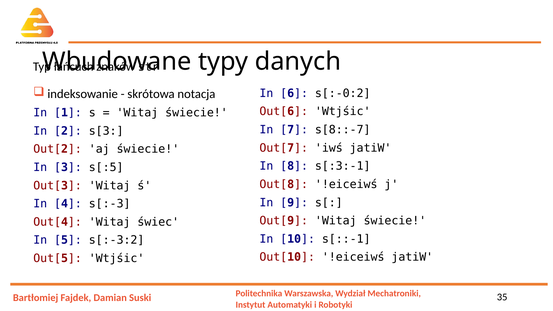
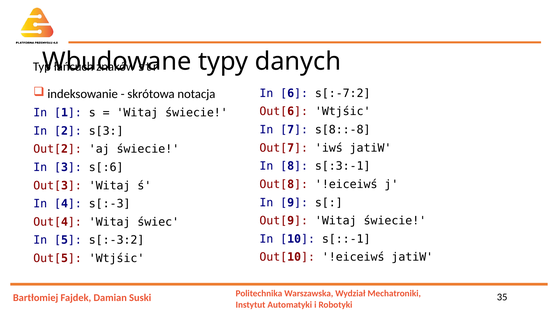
s[:-0:2: s[:-0:2 -> s[:-7:2
s[8::-7: s[8::-7 -> s[8::-8
s[:5: s[:5 -> s[:6
